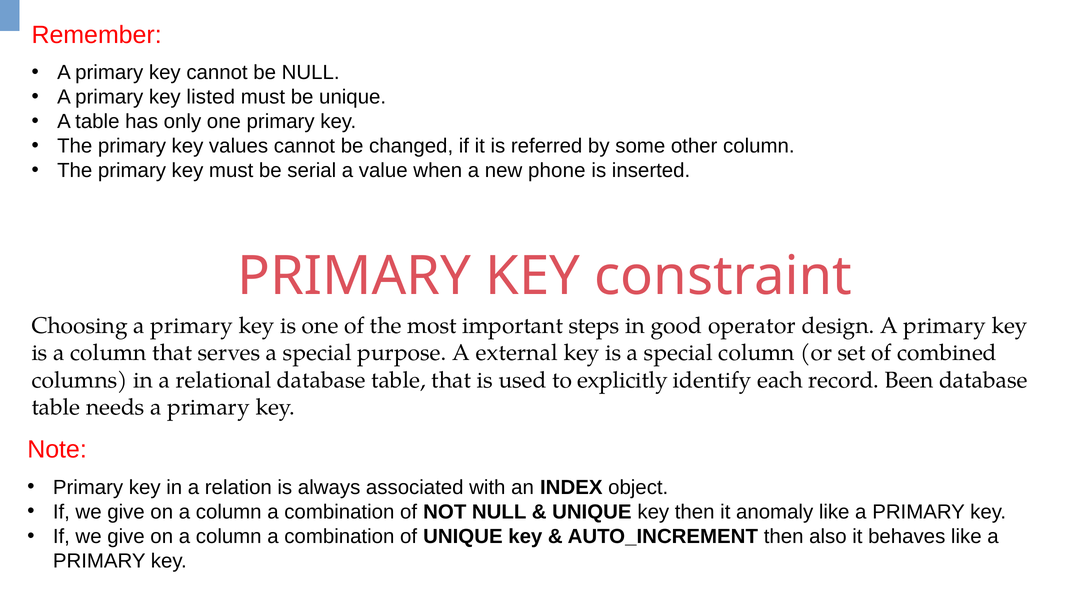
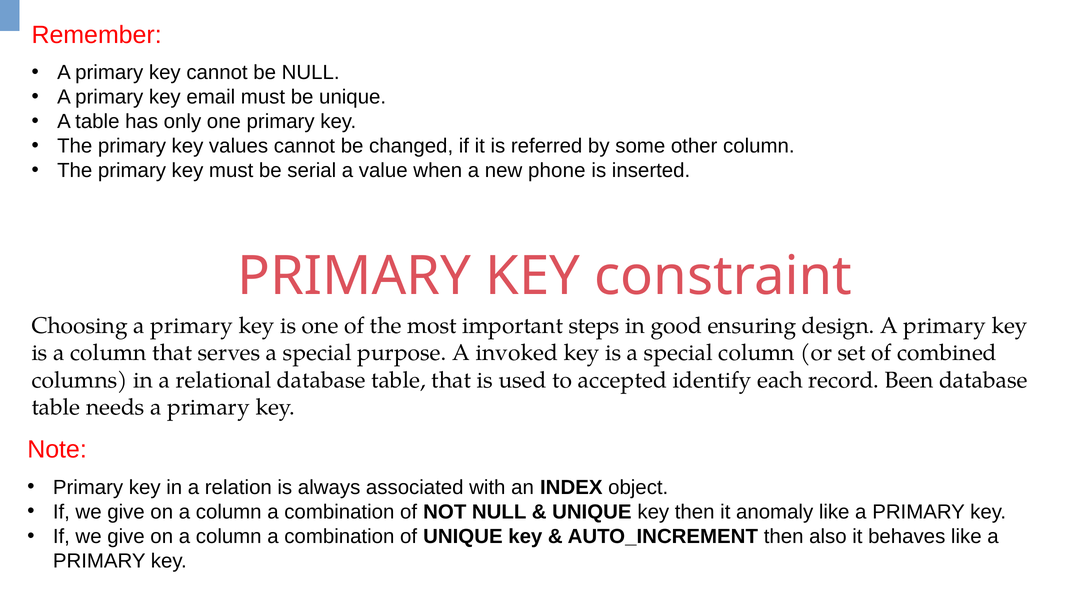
listed: listed -> email
operator: operator -> ensuring
external: external -> invoked
explicitly: explicitly -> accepted
